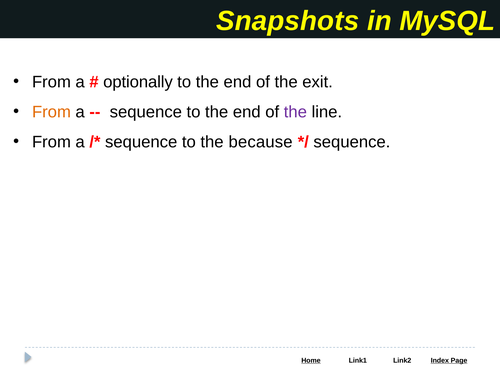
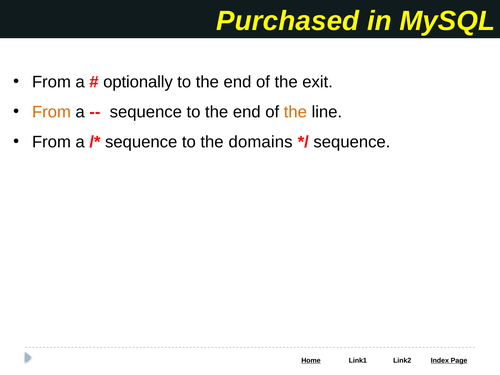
Snapshots: Snapshots -> Purchased
the at (295, 112) colour: purple -> orange
because: because -> domains
